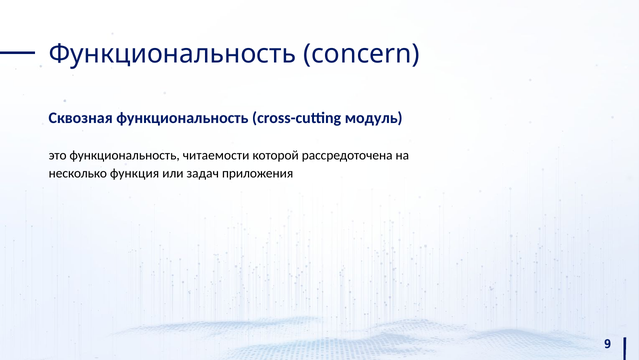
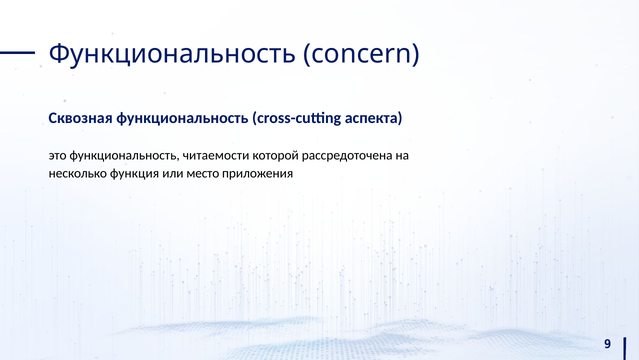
модуль: модуль -> аспекта
задач: задач -> место
